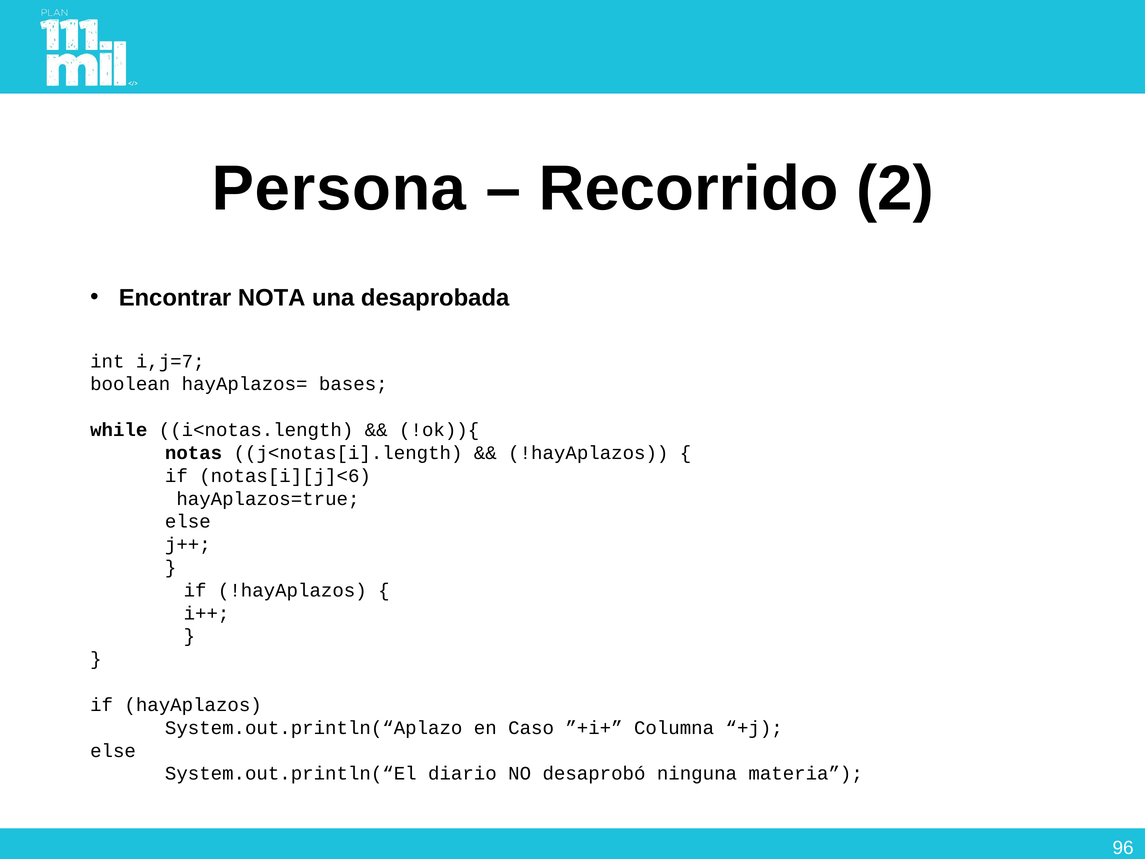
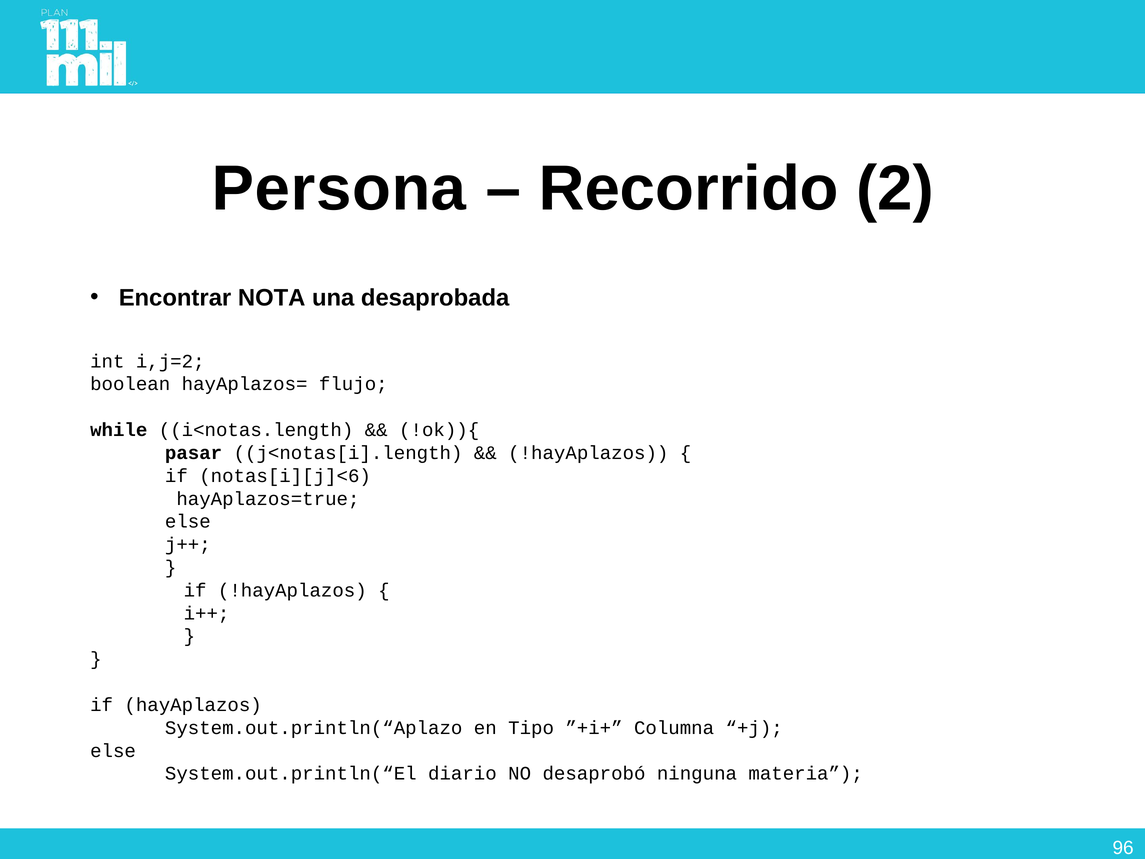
i,j=7: i,j=7 -> i,j=2
bases: bases -> flujo
notas: notas -> pasar
Caso: Caso -> Tipo
